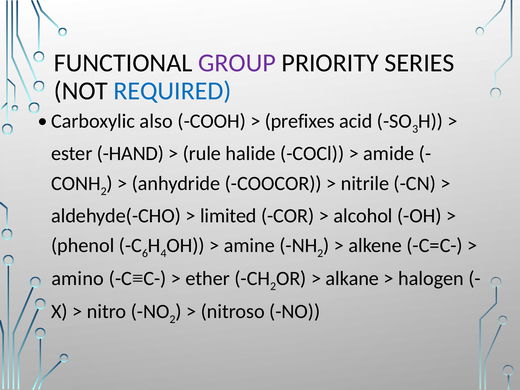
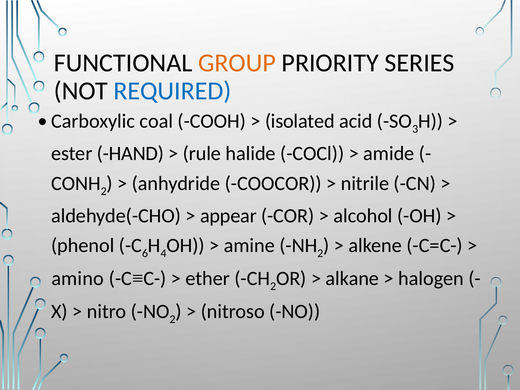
GROUP colour: purple -> orange
also: also -> coal
prefixes: prefixes -> isolated
limited: limited -> appear
